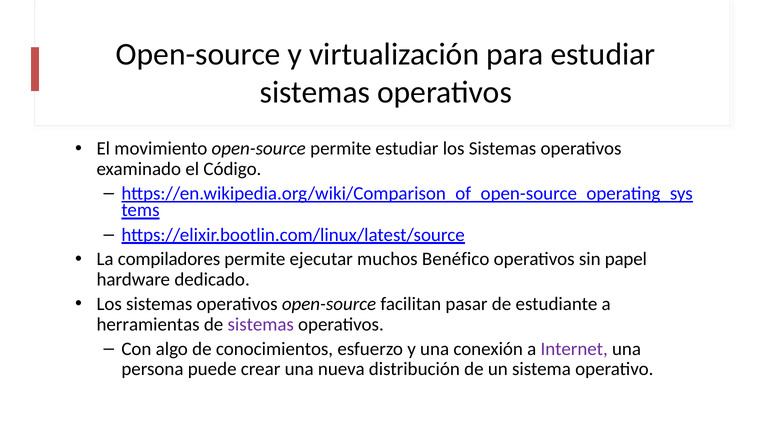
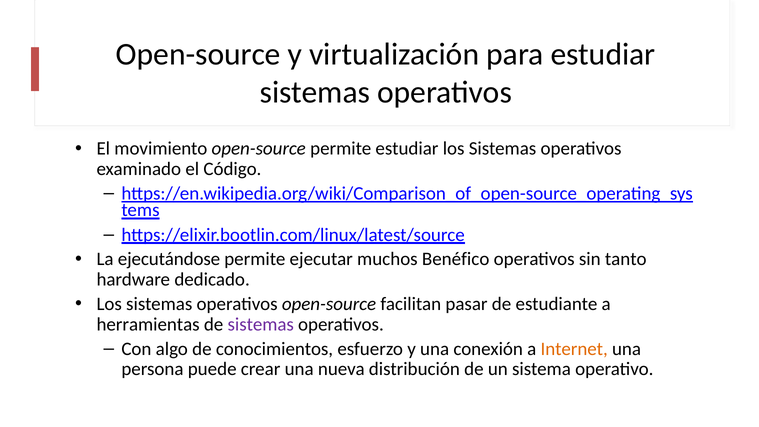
compiladores: compiladores -> ejecutándose
papel: papel -> tanto
Internet colour: purple -> orange
